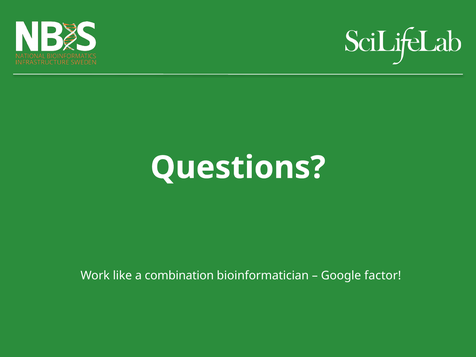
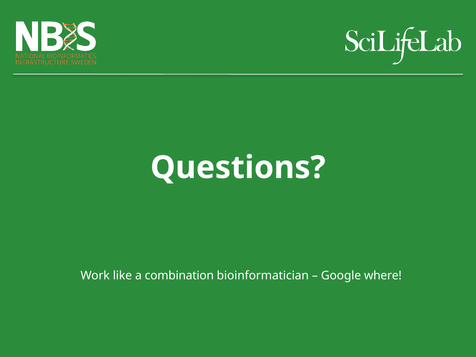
factor: factor -> where
